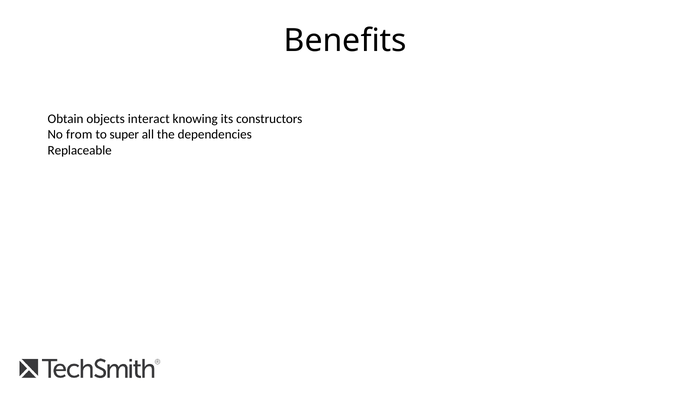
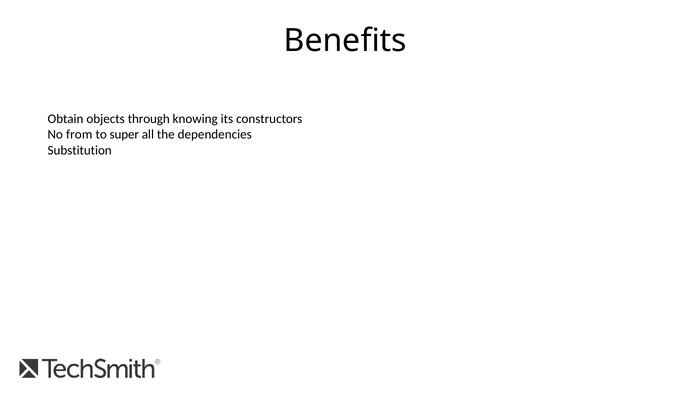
interact: interact -> through
Replaceable: Replaceable -> Substitution
